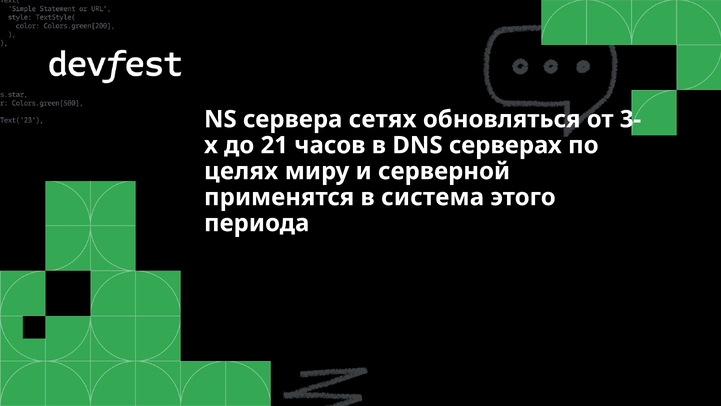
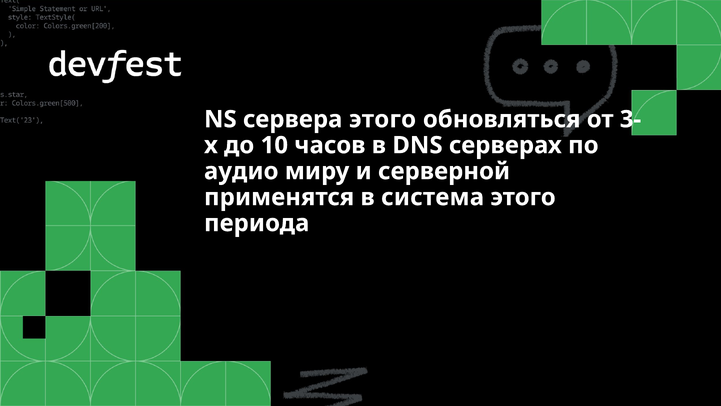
сервера сетях: сетях -> этого
21: 21 -> 10
целях: целях -> аудио
